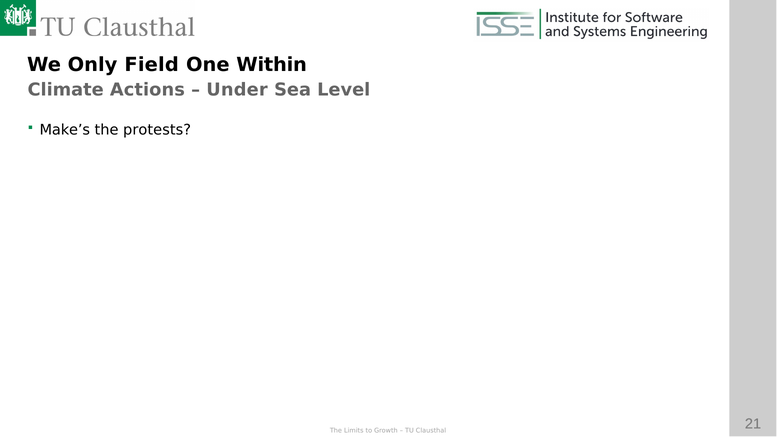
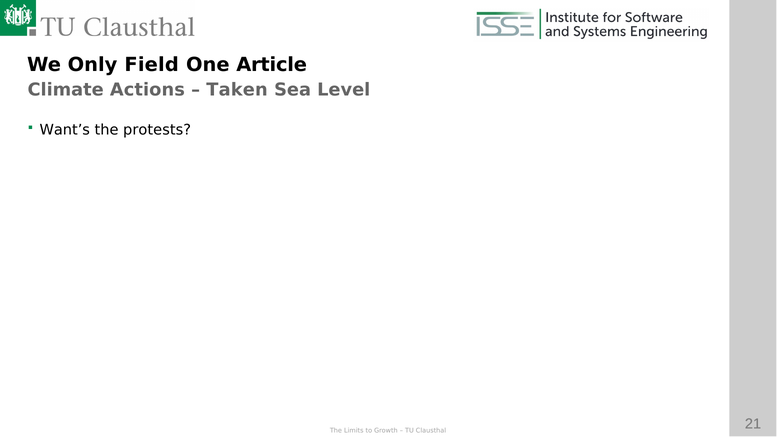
Within: Within -> Article
Under: Under -> Taken
Make’s: Make’s -> Want’s
